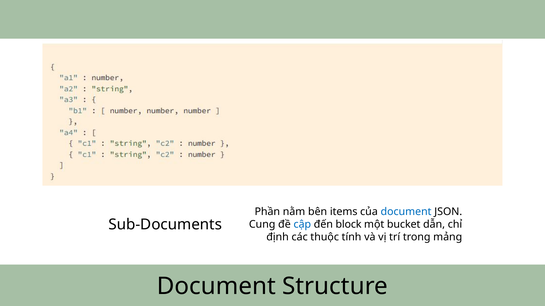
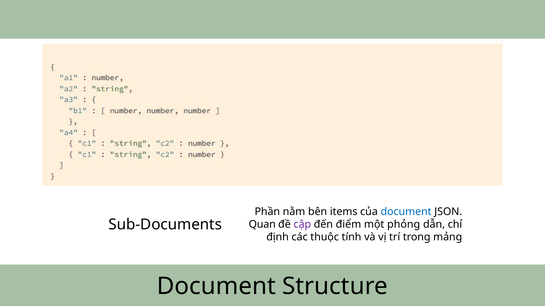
Cung: Cung -> Quan
cập colour: blue -> purple
block: block -> điểm
bucket: bucket -> phỏng
